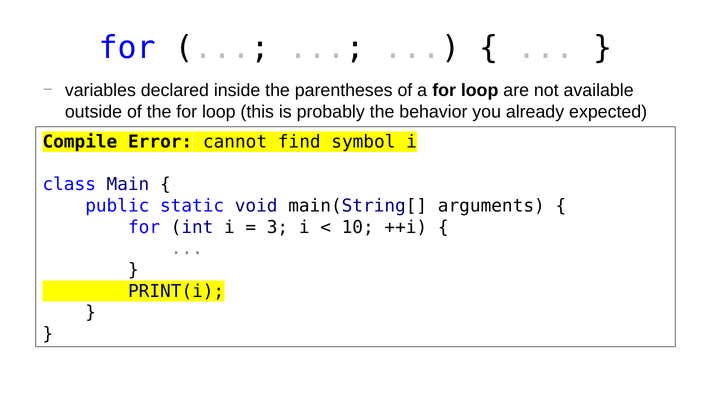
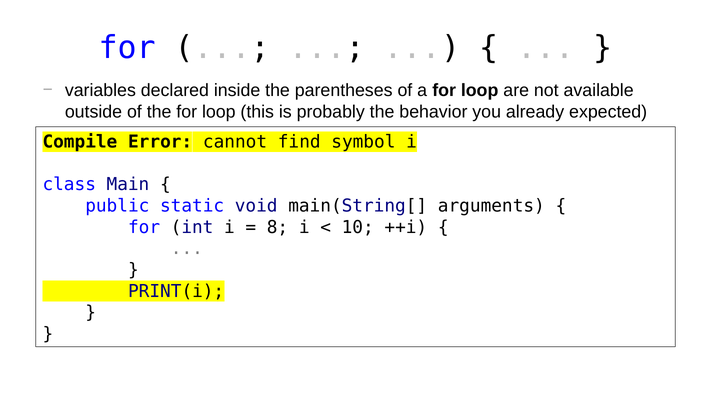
3: 3 -> 8
